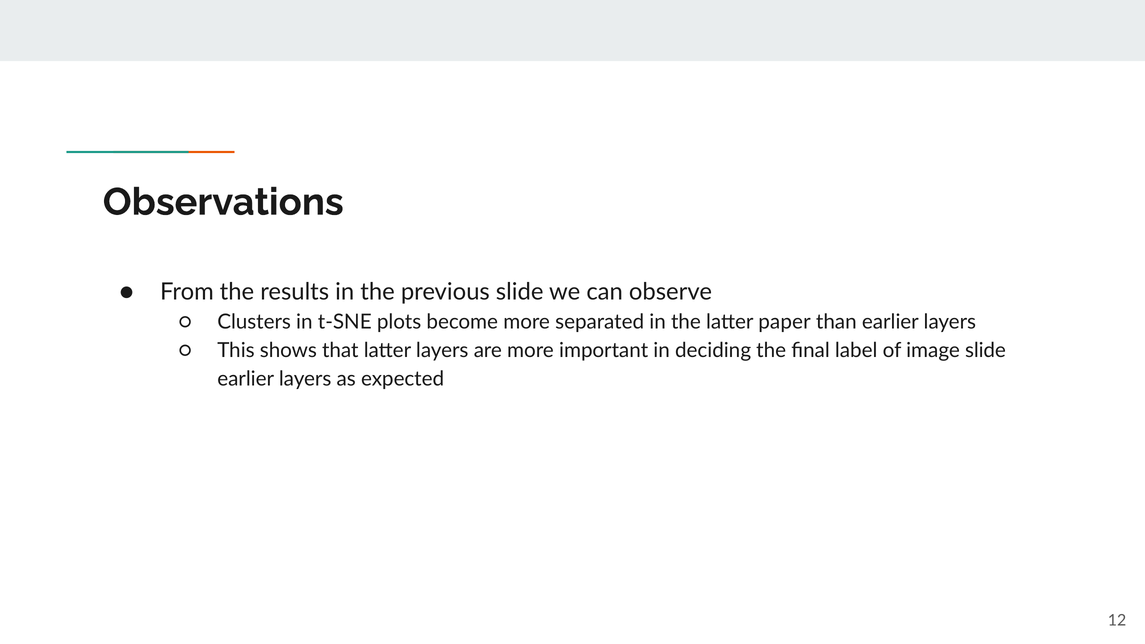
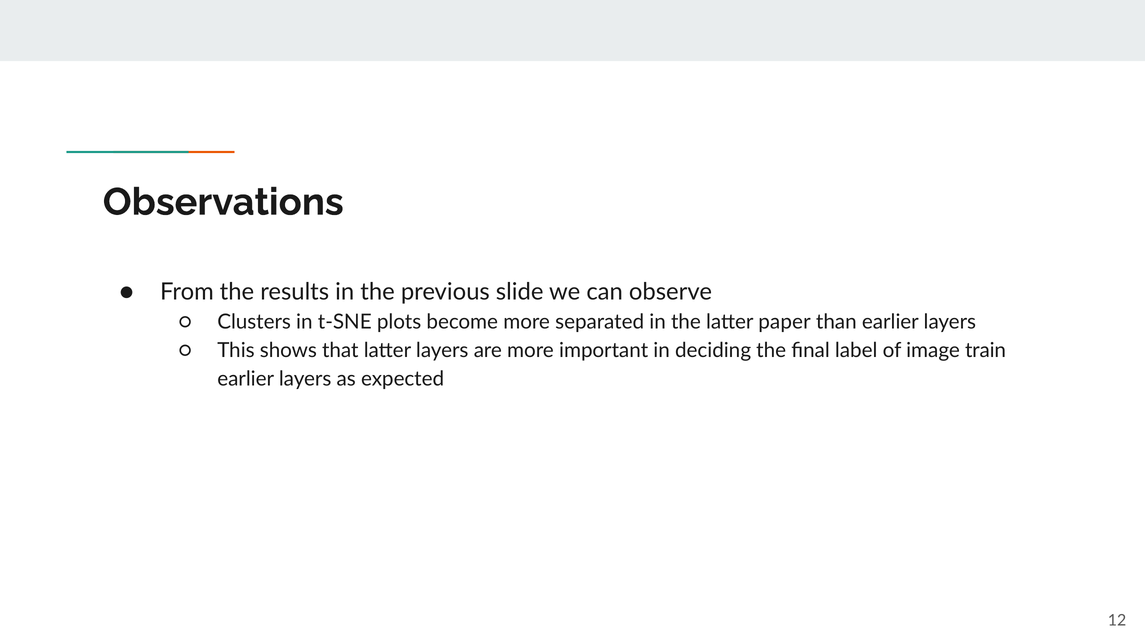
image slide: slide -> train
